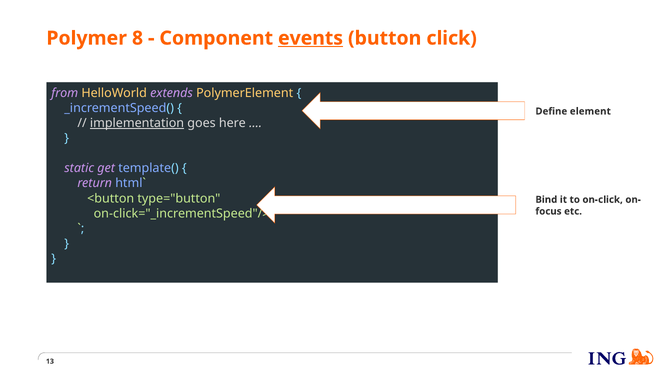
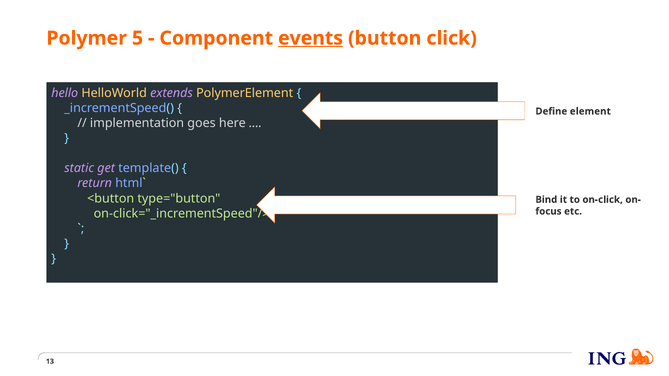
8: 8 -> 5
from: from -> hello
implementation underline: present -> none
